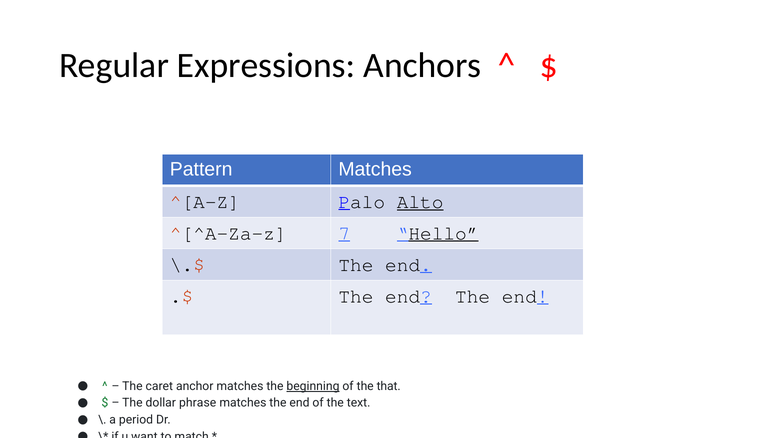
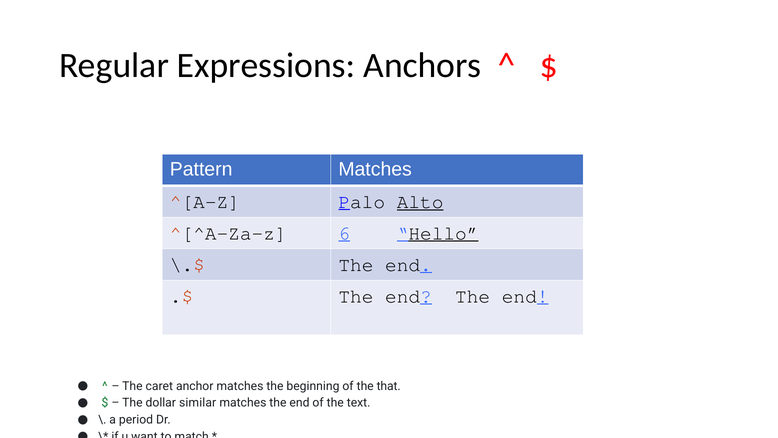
7: 7 -> 6
beginning underline: present -> none
phrase: phrase -> similar
